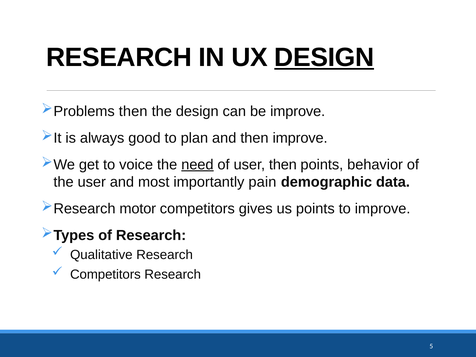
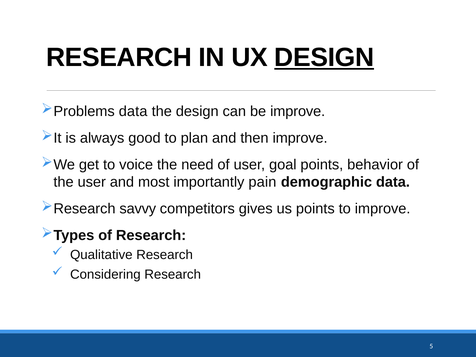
then at (133, 111): then -> data
need underline: present -> none
user then: then -> goal
motor: motor -> savvy
Competitors at (105, 275): Competitors -> Considering
